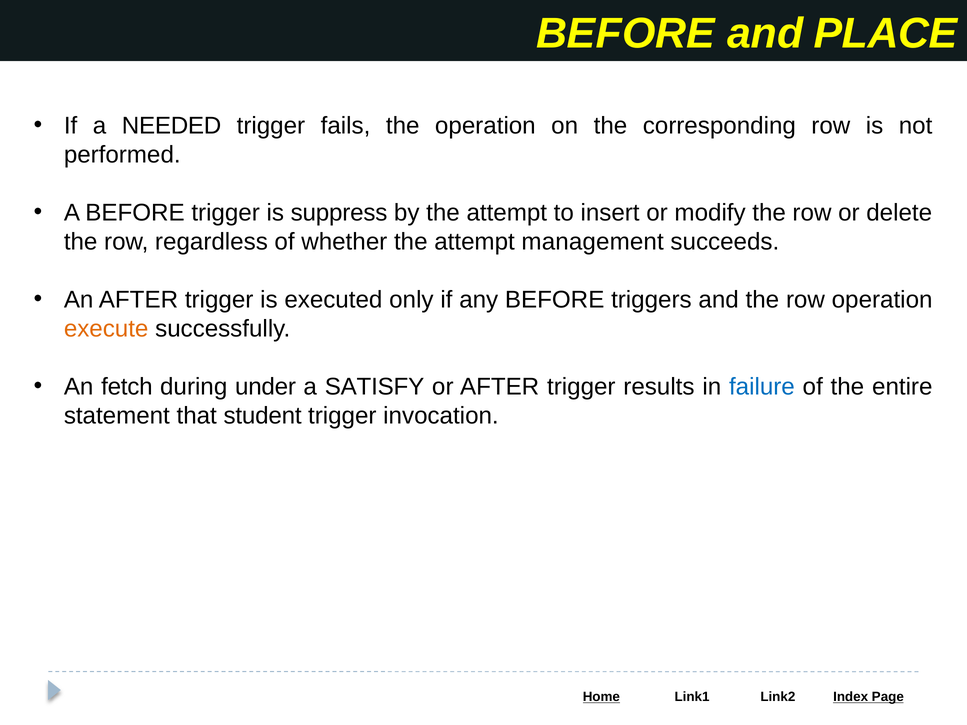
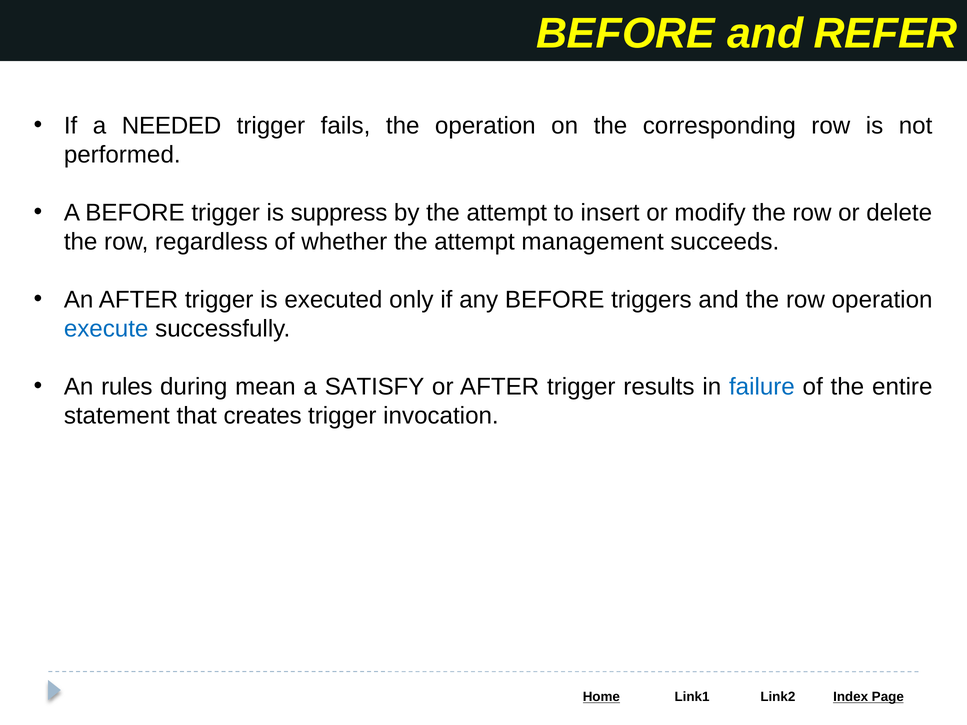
PLACE: PLACE -> REFER
execute colour: orange -> blue
fetch: fetch -> rules
under: under -> mean
student: student -> creates
